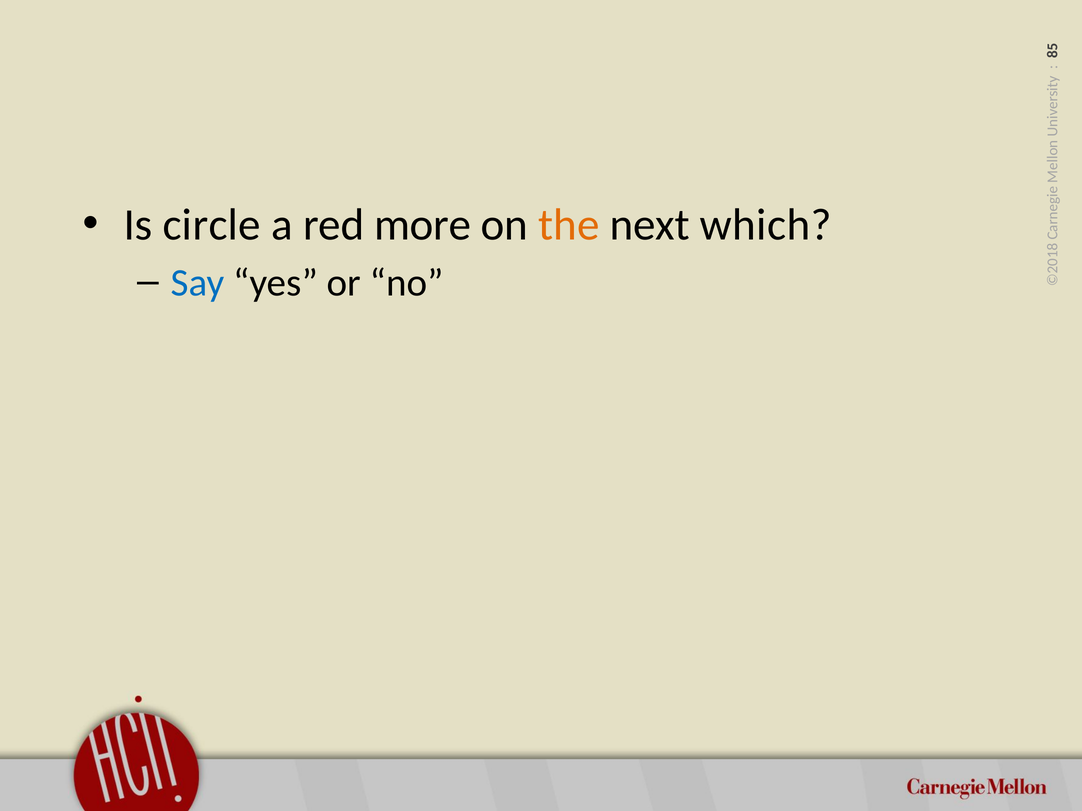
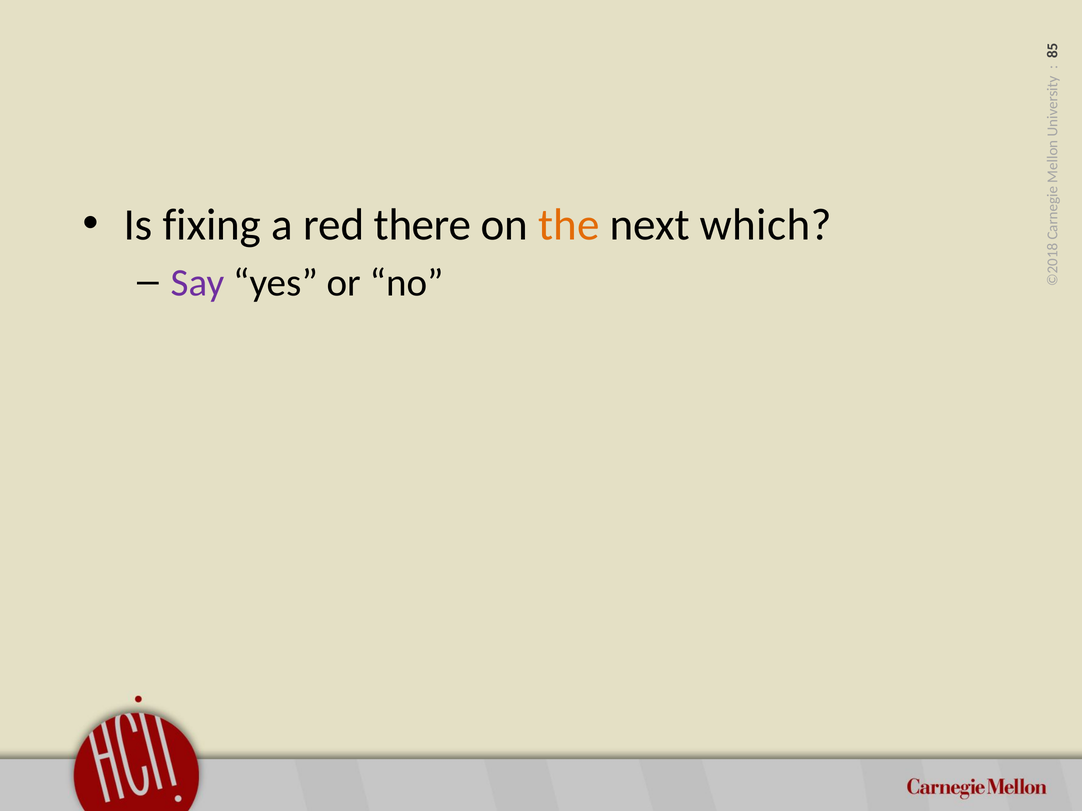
circle: circle -> fixing
more: more -> there
Say colour: blue -> purple
